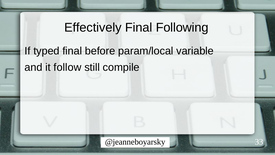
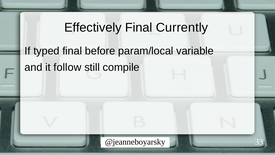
Following: Following -> Currently
